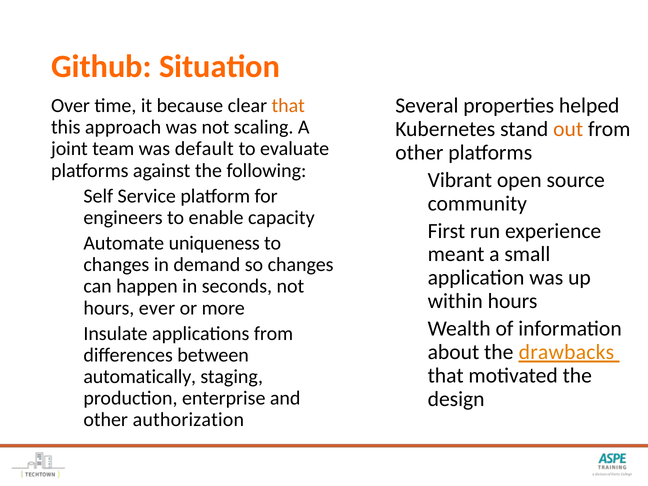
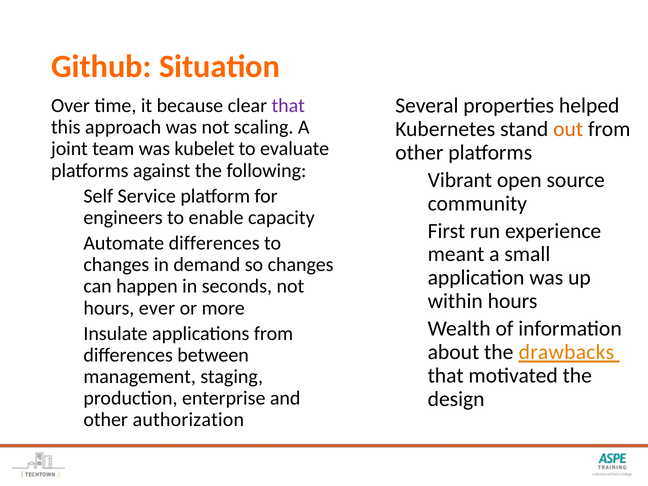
that at (288, 106) colour: orange -> purple
default: default -> kubelet
Automate uniqueness: uniqueness -> differences
automatically: automatically -> management
